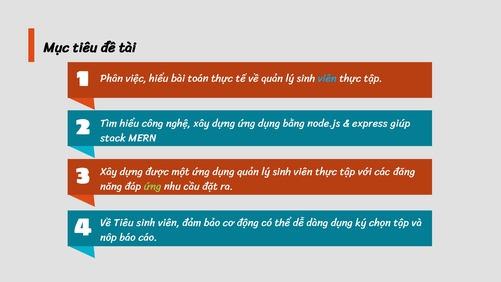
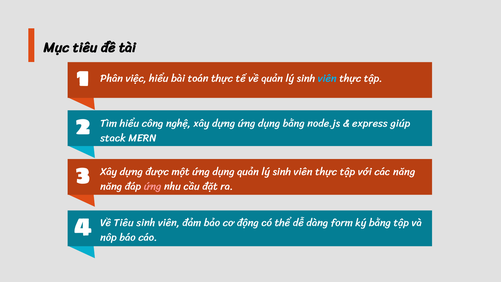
các đăng: đăng -> năng
ứng at (153, 186) colour: light green -> pink
dàng dụng: dụng -> form
ký chọn: chọn -> bằng
